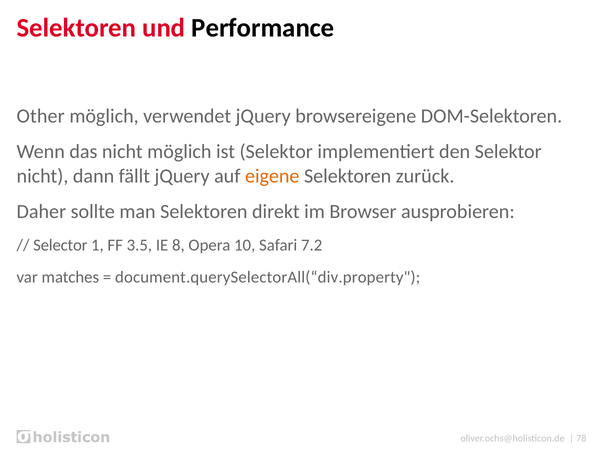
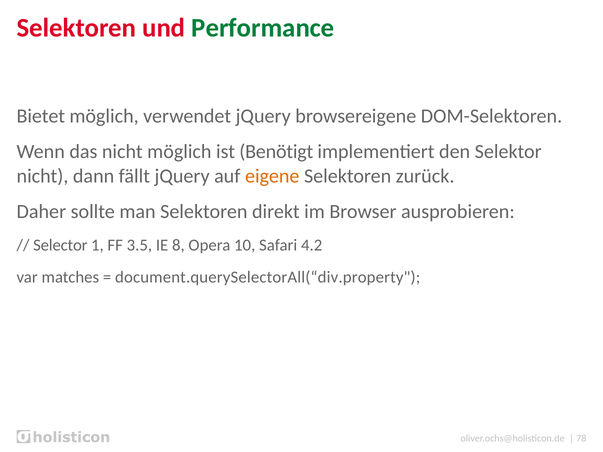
Performance colour: black -> green
Other: Other -> Bietet
ist Selektor: Selektor -> Benötigt
7.2: 7.2 -> 4.2
